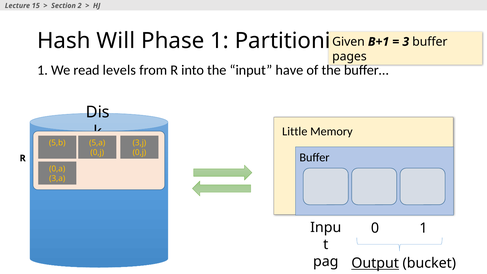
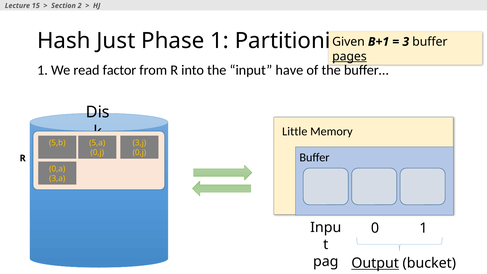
Will: Will -> Just
pages at (349, 56) underline: none -> present
levels: levels -> factor
